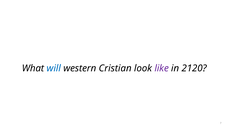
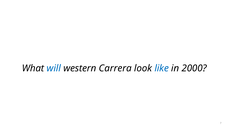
Cristian: Cristian -> Carrera
like colour: purple -> blue
2120: 2120 -> 2000
